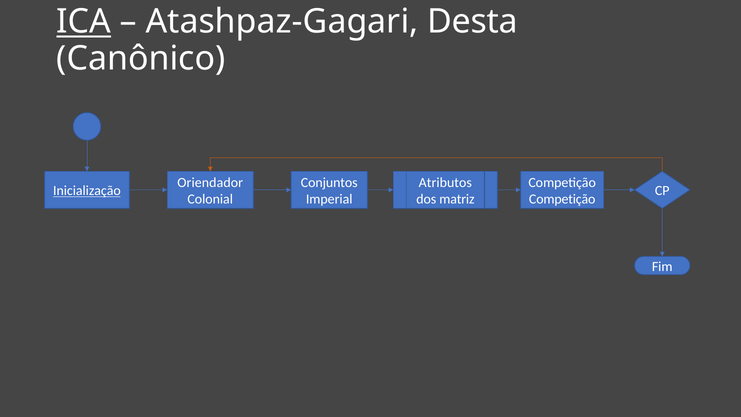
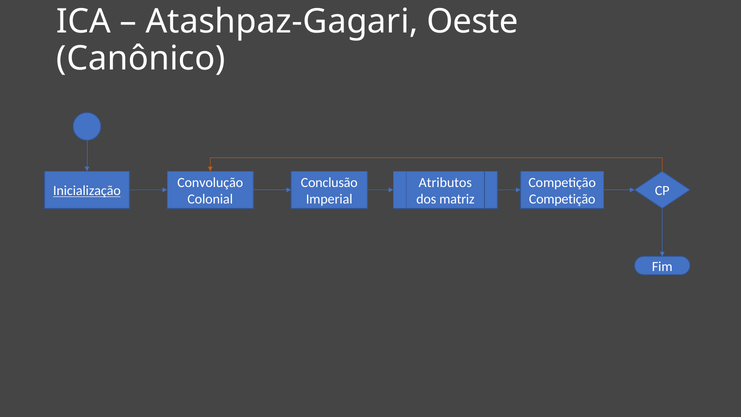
ICA underline: present -> none
Desta: Desta -> Oeste
Oriendador: Oriendador -> Convolução
Conjuntos: Conjuntos -> Conclusão
